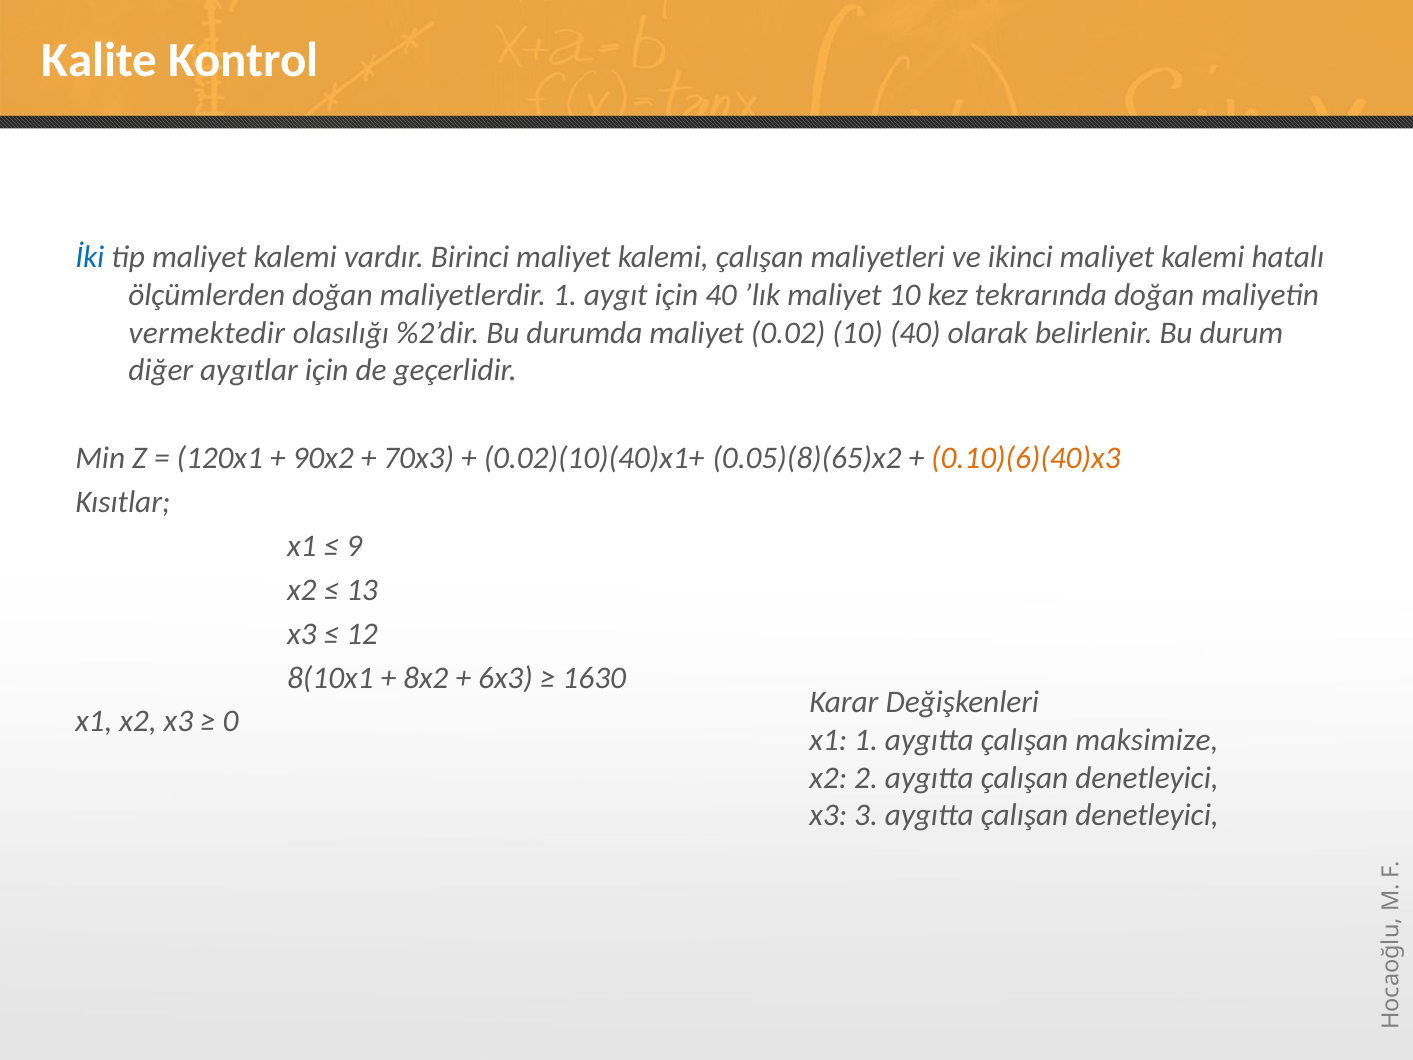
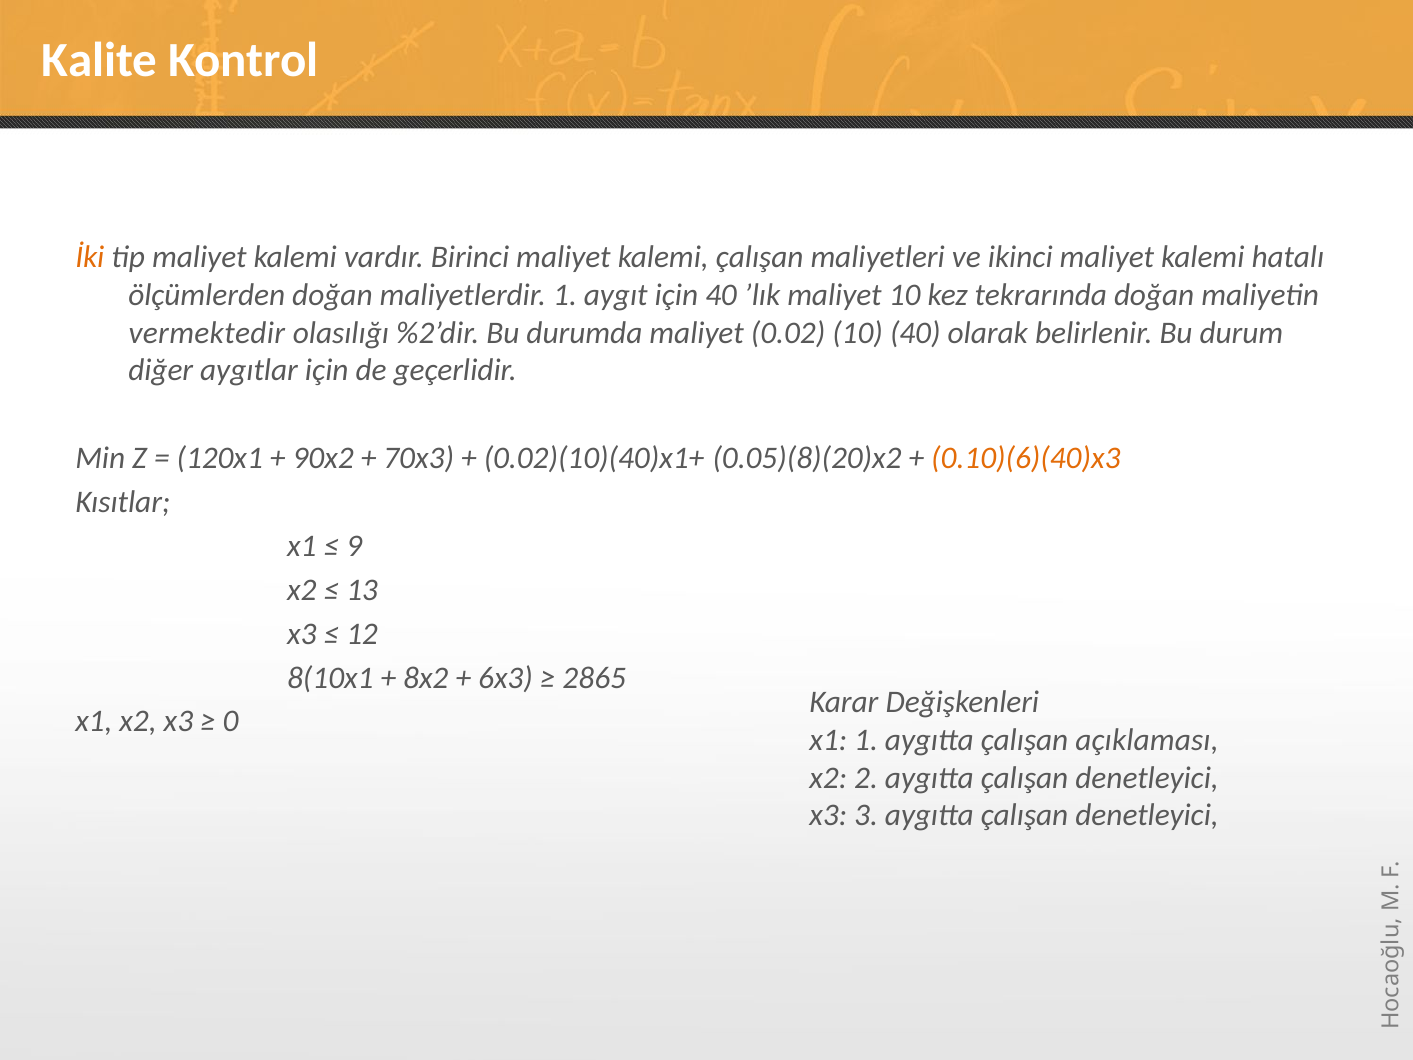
İki colour: blue -> orange
0.05)(8)(65)x2: 0.05)(8)(65)x2 -> 0.05)(8)(20)x2
1630: 1630 -> 2865
maksimize: maksimize -> açıklaması
